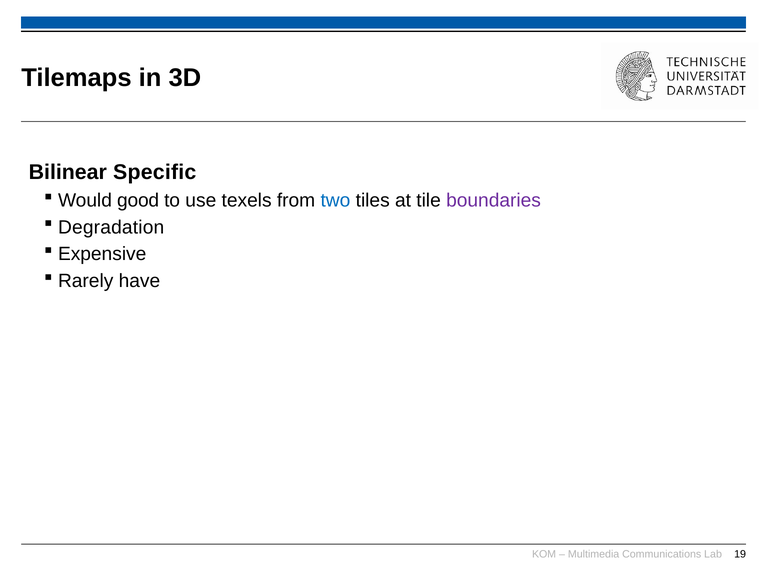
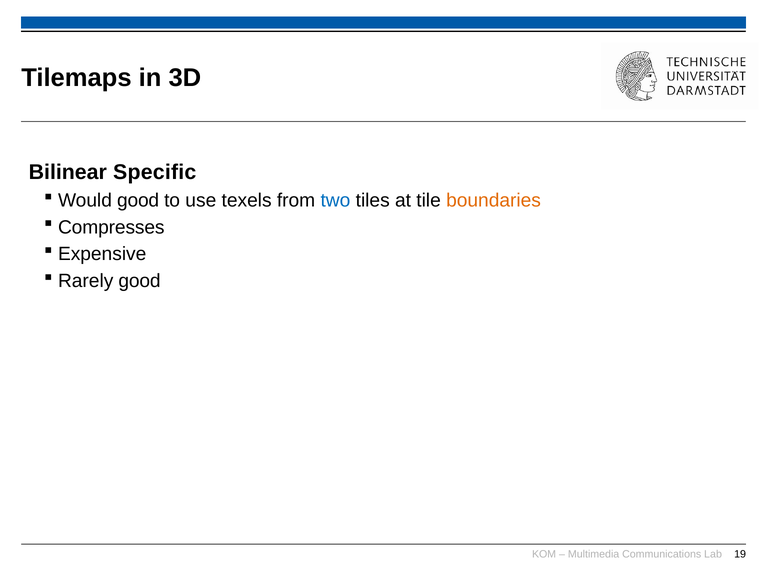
boundaries colour: purple -> orange
Degradation: Degradation -> Compresses
Rarely have: have -> good
